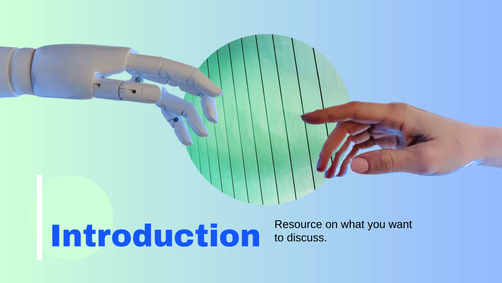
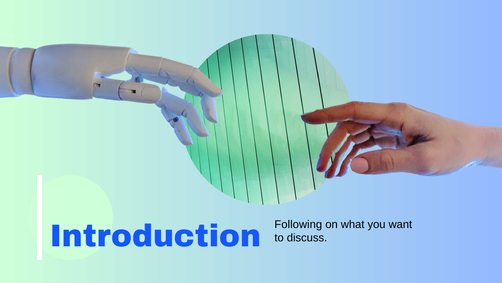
Resource: Resource -> Following
